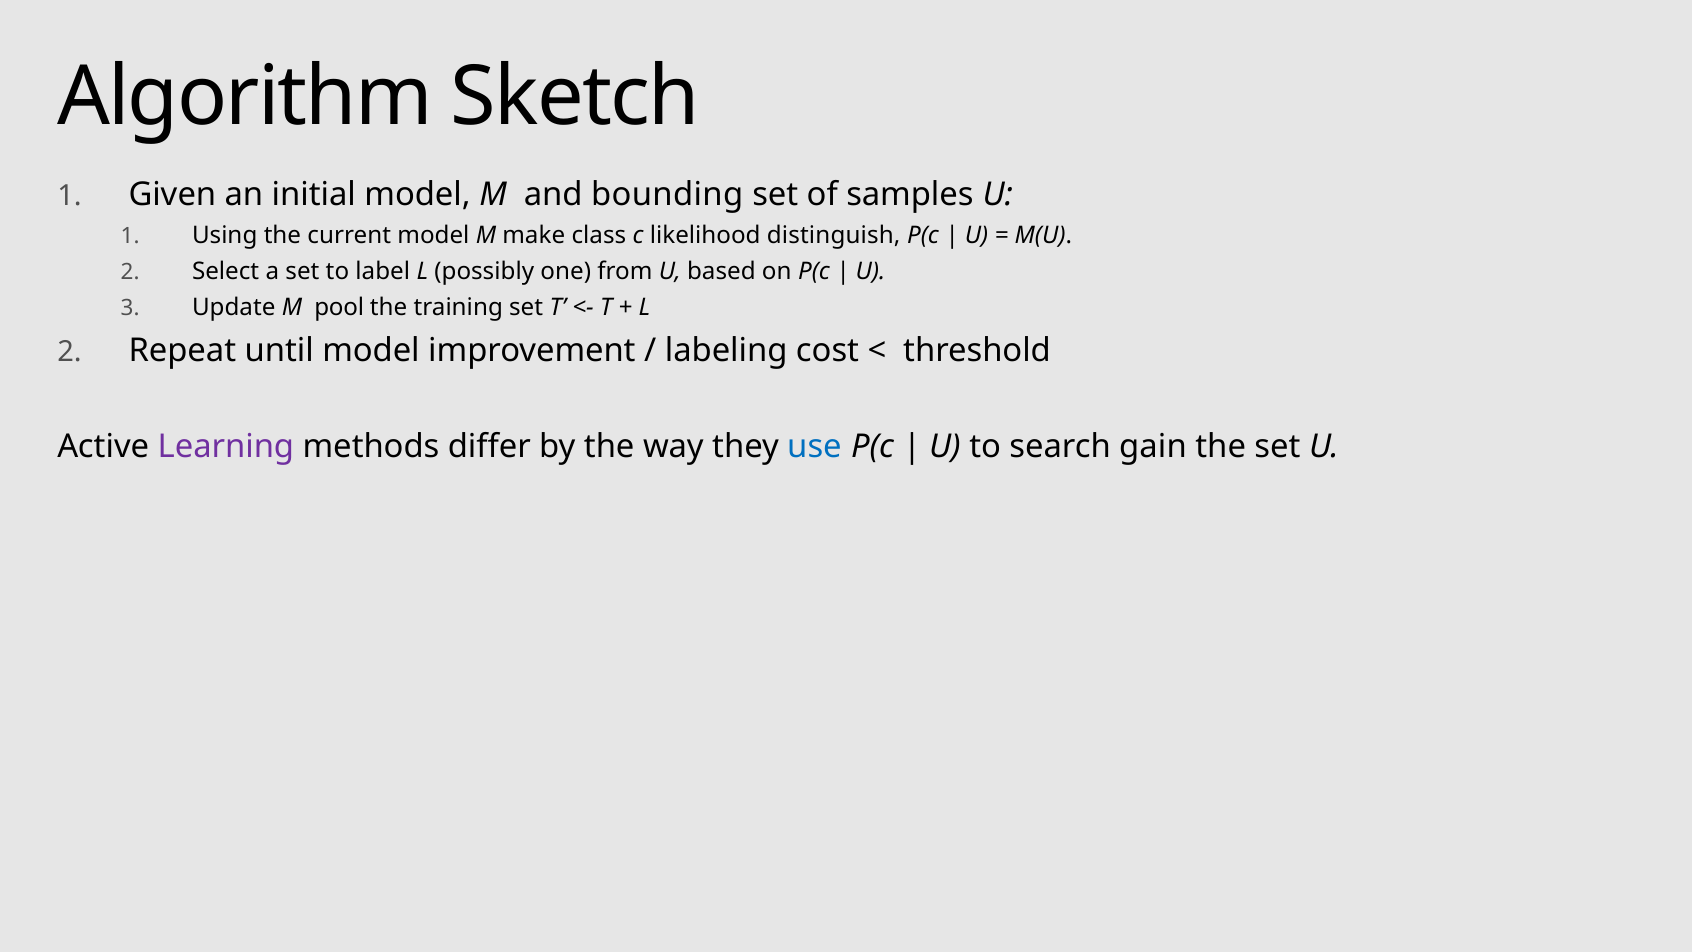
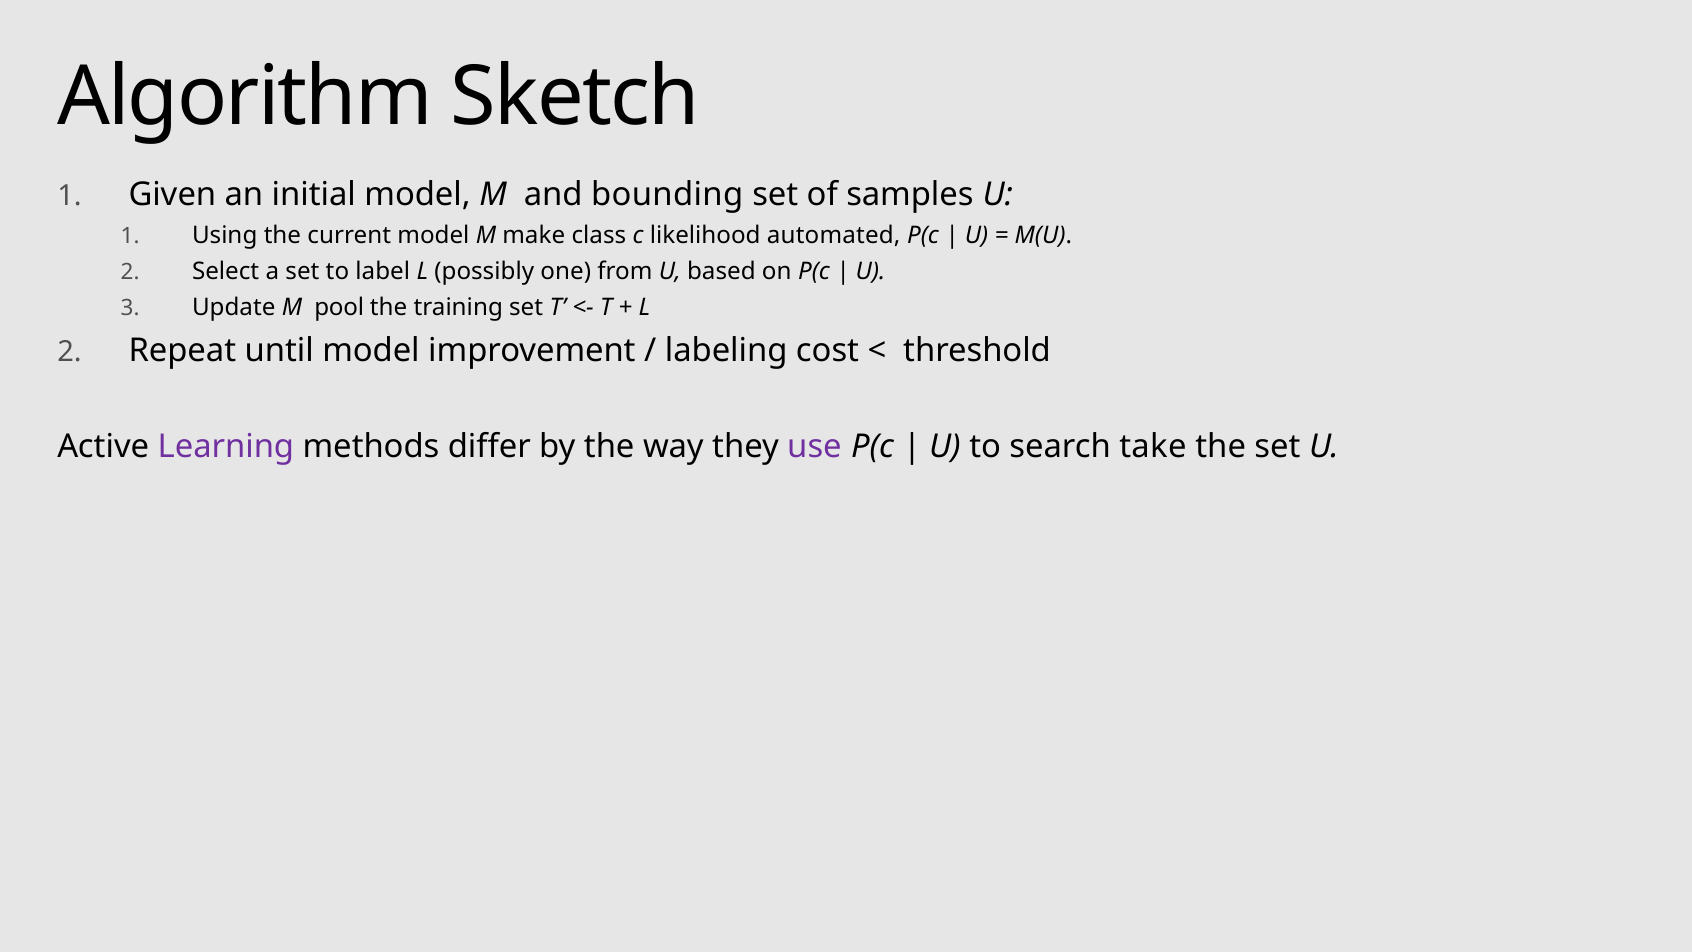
distinguish: distinguish -> automated
use colour: blue -> purple
gain: gain -> take
